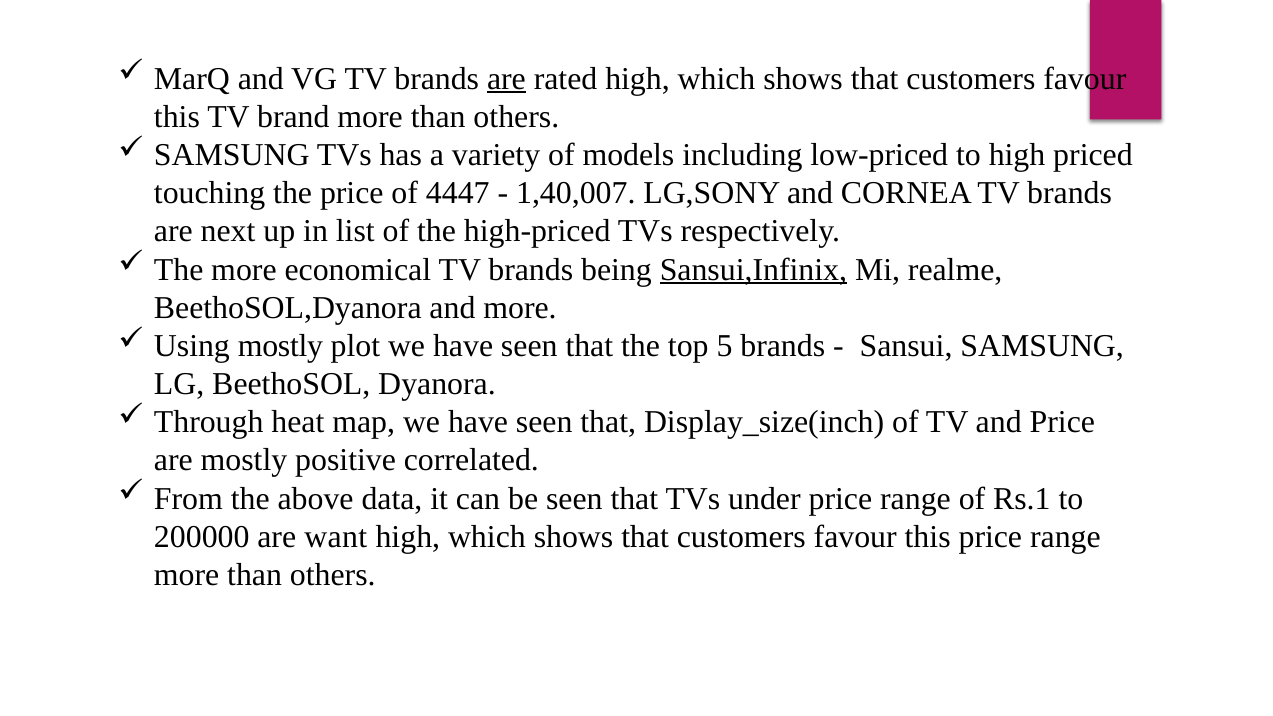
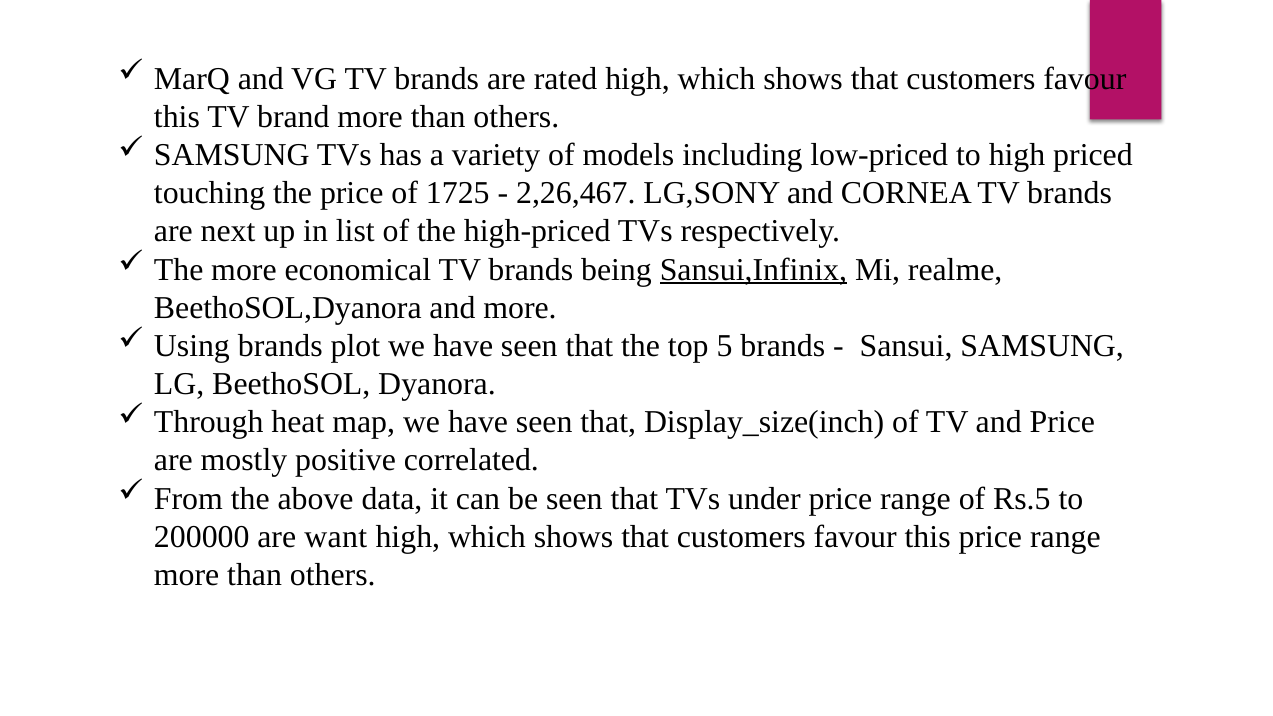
are at (506, 79) underline: present -> none
4447: 4447 -> 1725
1,40,007: 1,40,007 -> 2,26,467
Using mostly: mostly -> brands
Rs.1: Rs.1 -> Rs.5
